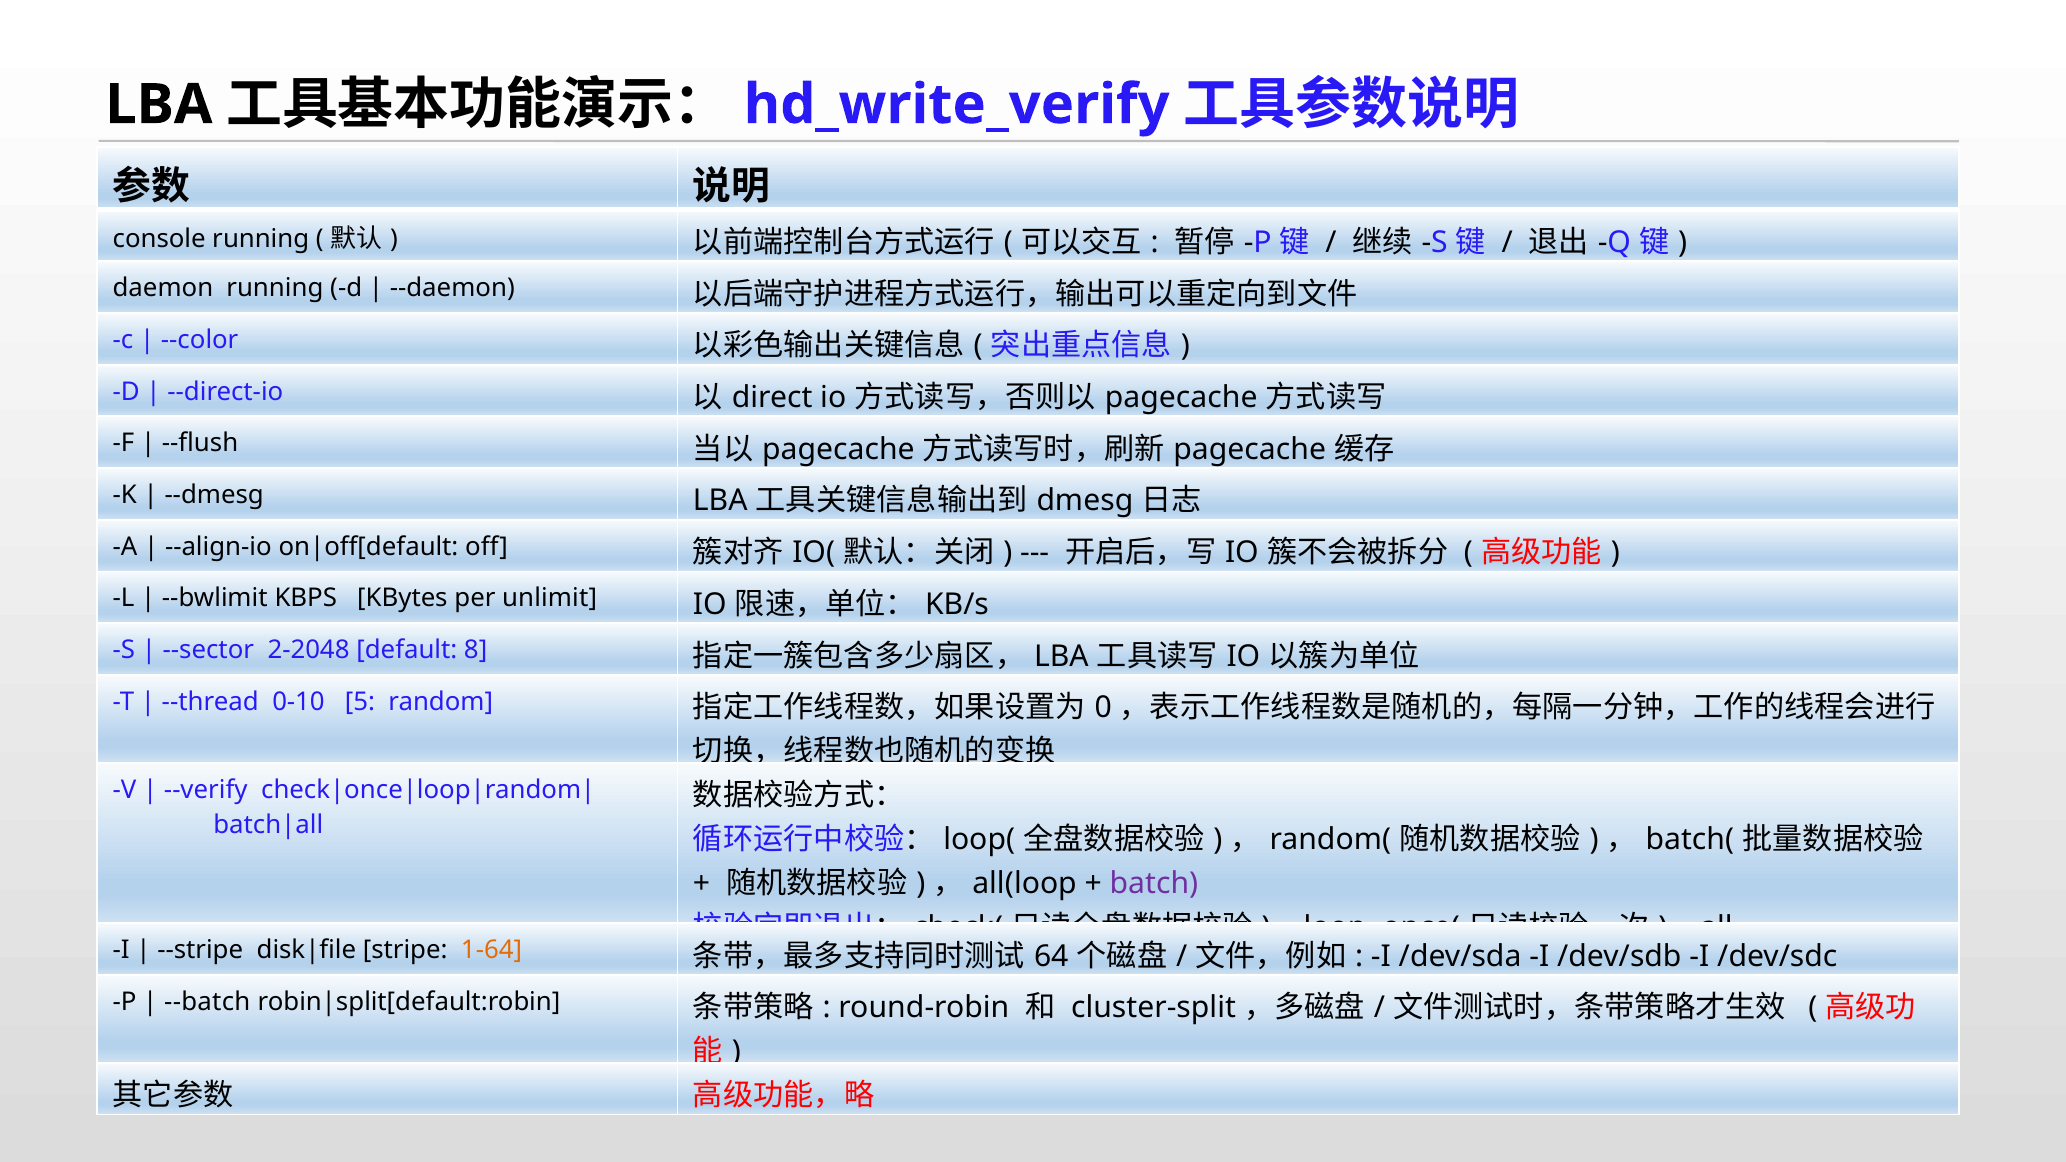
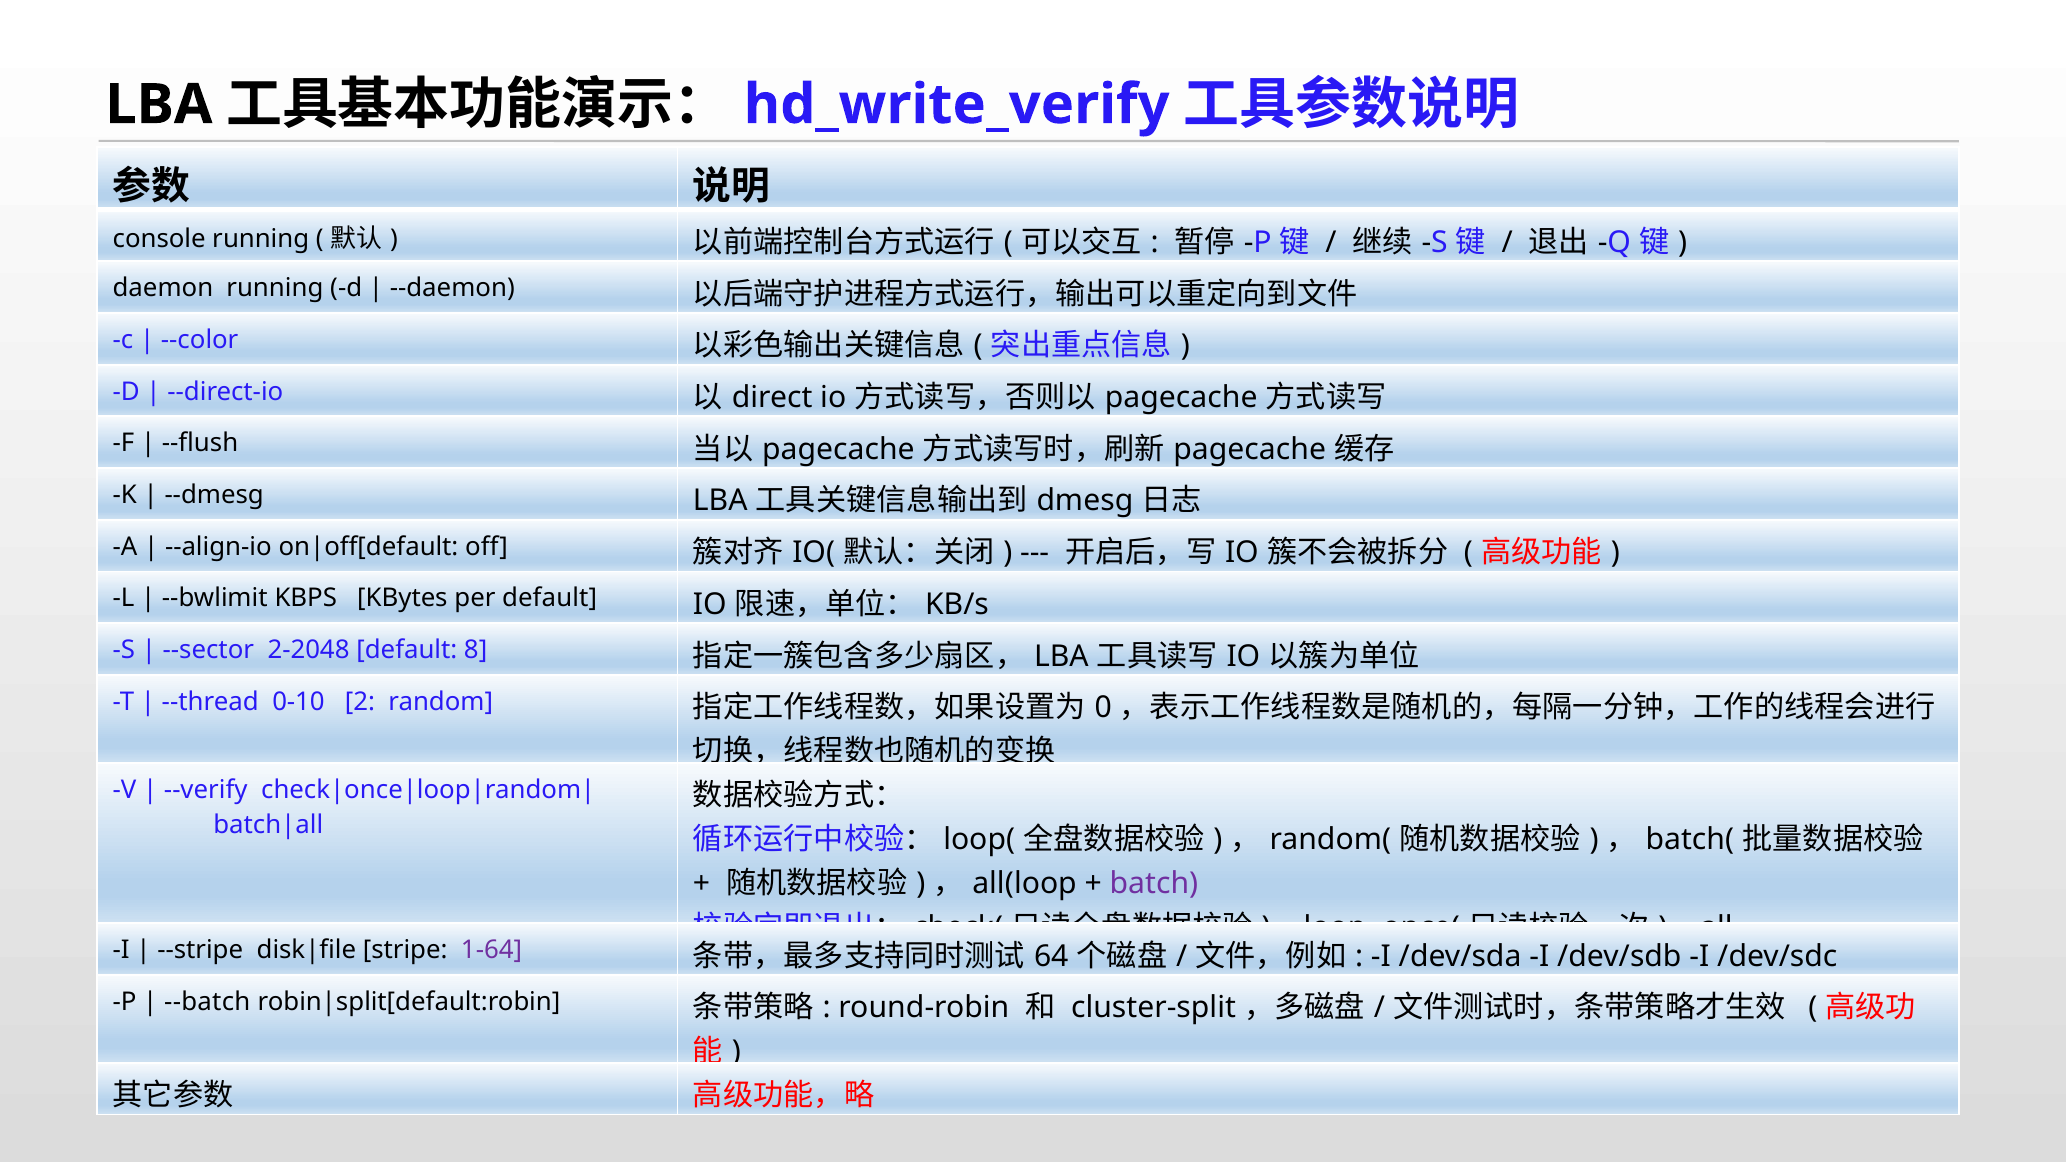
per unlimit: unlimit -> default
5: 5 -> 2
1-64 colour: orange -> purple
